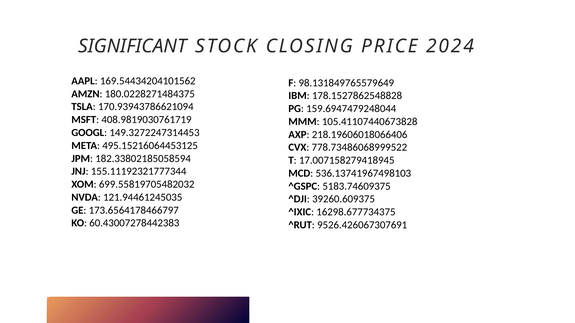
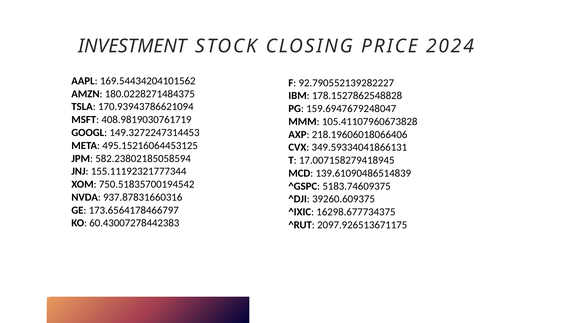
SIGNIFICANT: SIGNIFICANT -> INVESTMENT
98.131849765579649: 98.131849765579649 -> 92.790552139282227
159.6947479248044: 159.6947479248044 -> 159.6947679248047
105.41107440673828: 105.41107440673828 -> 105.41107960673828
778.73486068999522: 778.73486068999522 -> 349.59334041866131
182.33802185058594: 182.33802185058594 -> 582.23802185058594
536.13741967498103: 536.13741967498103 -> 139.61090486514839
699.55819705482032: 699.55819705482032 -> 750.51835700194542
121.94461245035: 121.94461245035 -> 937.87831660316
9526.426067307691: 9526.426067307691 -> 2097.926513671175
